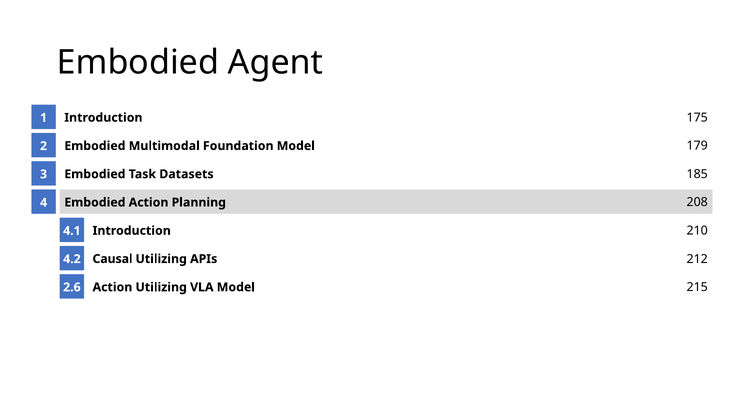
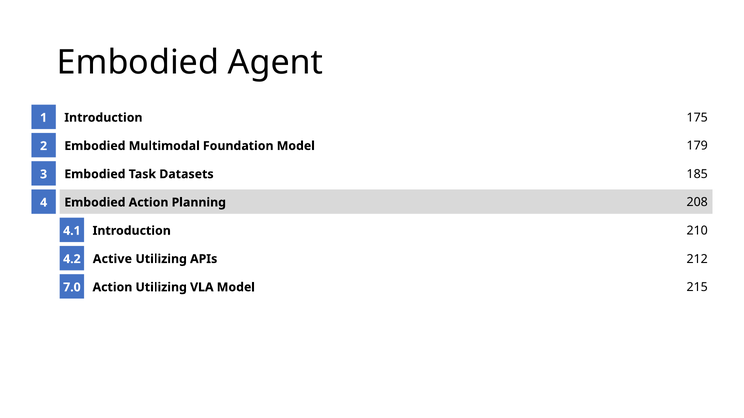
Causal: Causal -> Active
2.6: 2.6 -> 7.0
